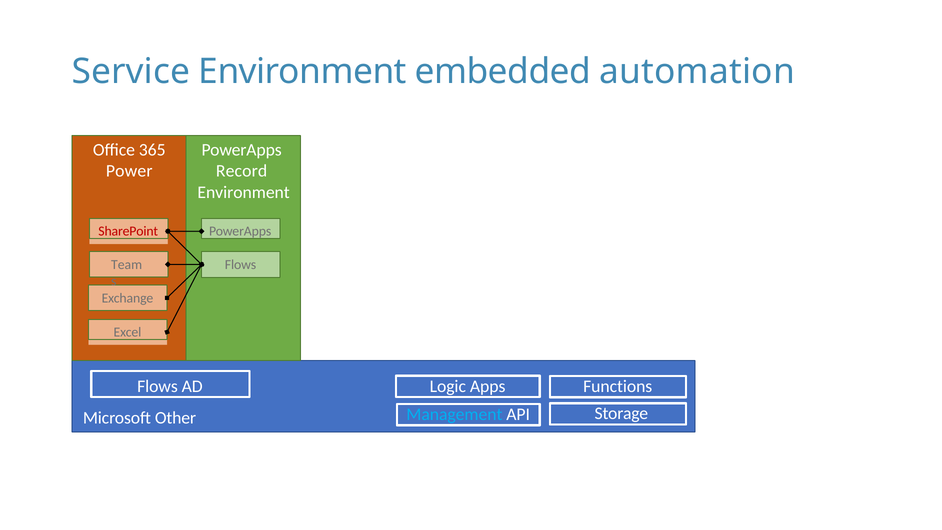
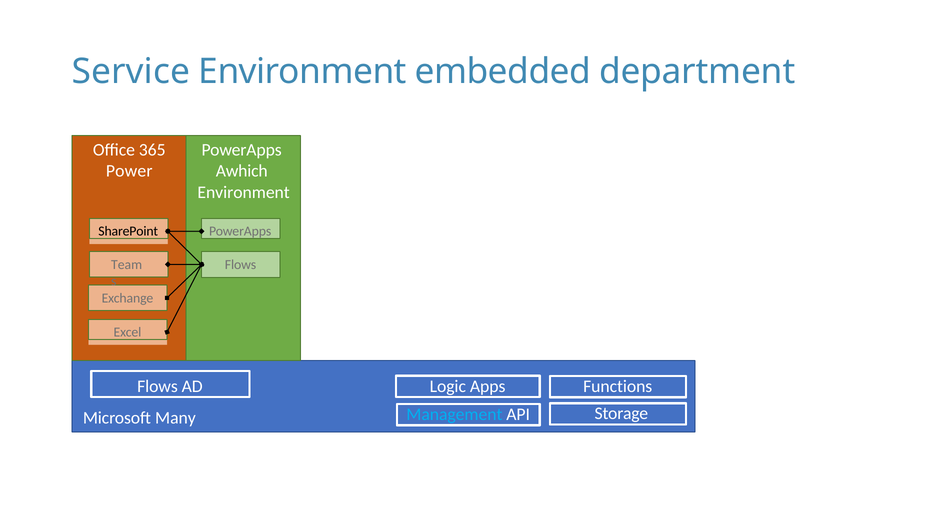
automation: automation -> department
Record: Record -> Awhich
SharePoint colour: red -> black
Other: Other -> Many
